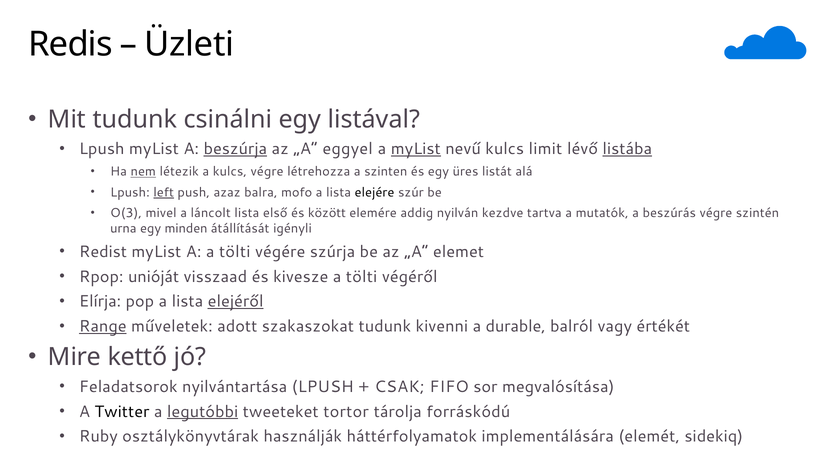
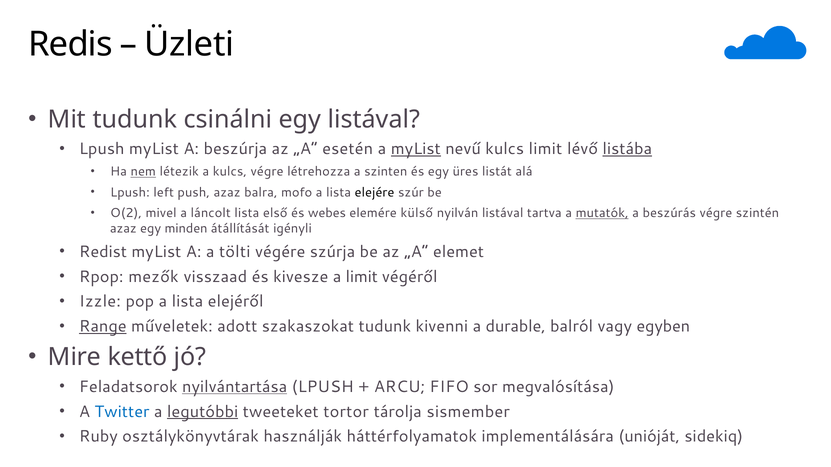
beszúrja underline: present -> none
eggyel: eggyel -> esetén
left underline: present -> none
O(3: O(3 -> O(2
között: között -> webes
addig: addig -> külső
nyilván kezdve: kezdve -> listával
mutatók underline: none -> present
urna at (123, 229): urna -> azaz
unióját: unióját -> mezők
kivesze a tölti: tölti -> limit
Elírja: Elírja -> Izzle
elejéről underline: present -> none
értékét: értékét -> egyben
nyilvántartása underline: none -> present
CSAK: CSAK -> ARCU
Twitter colour: black -> blue
forráskódú: forráskódú -> sismember
elemét: elemét -> unióját
